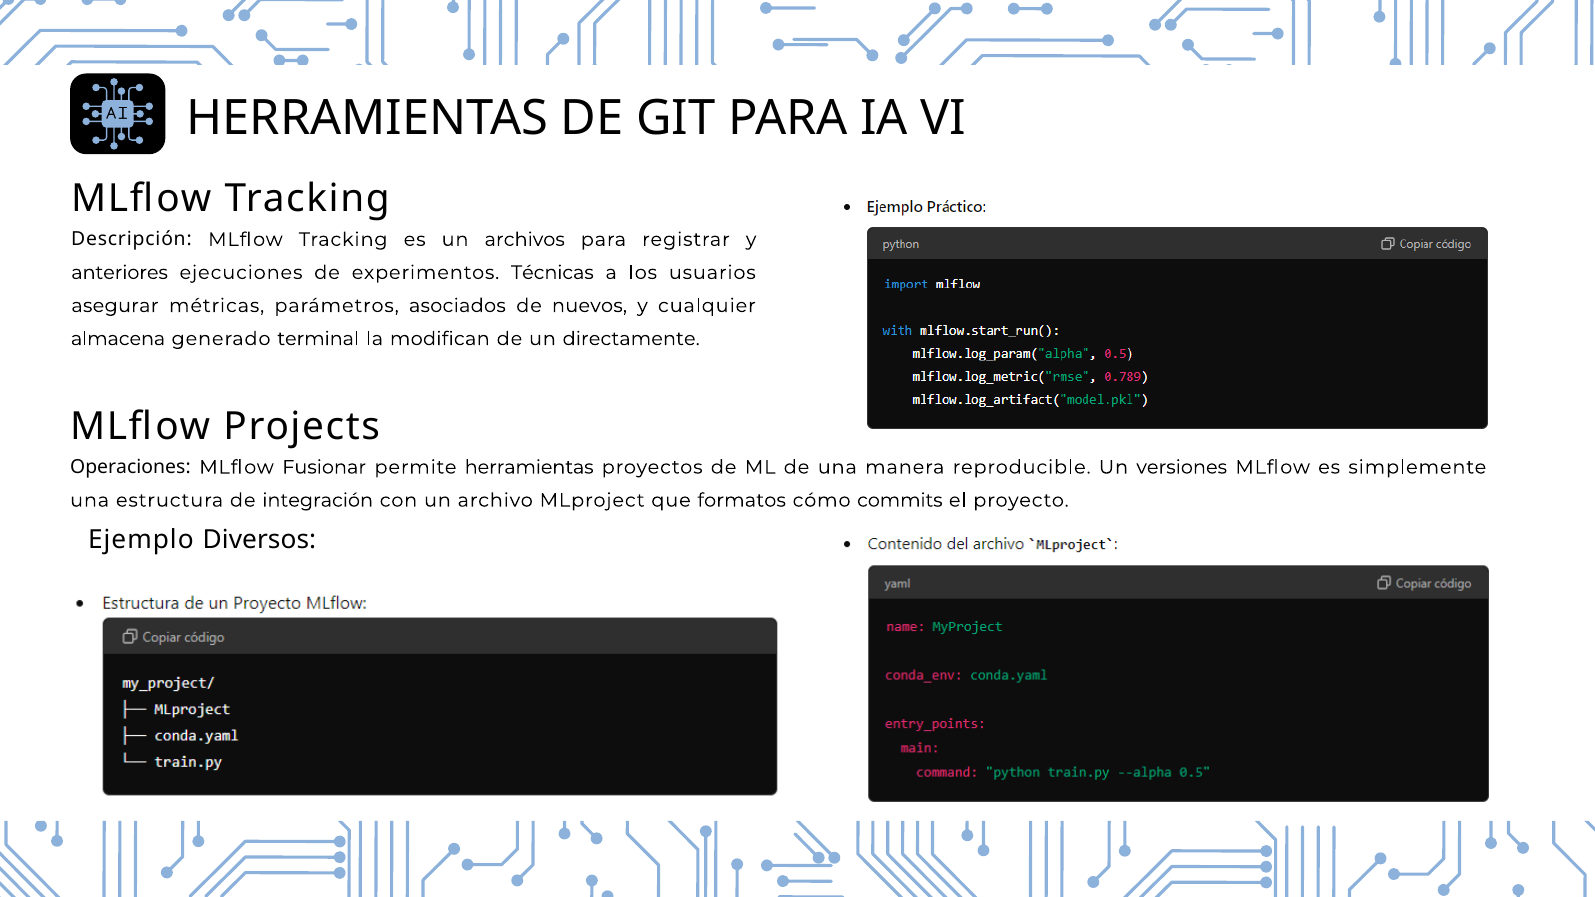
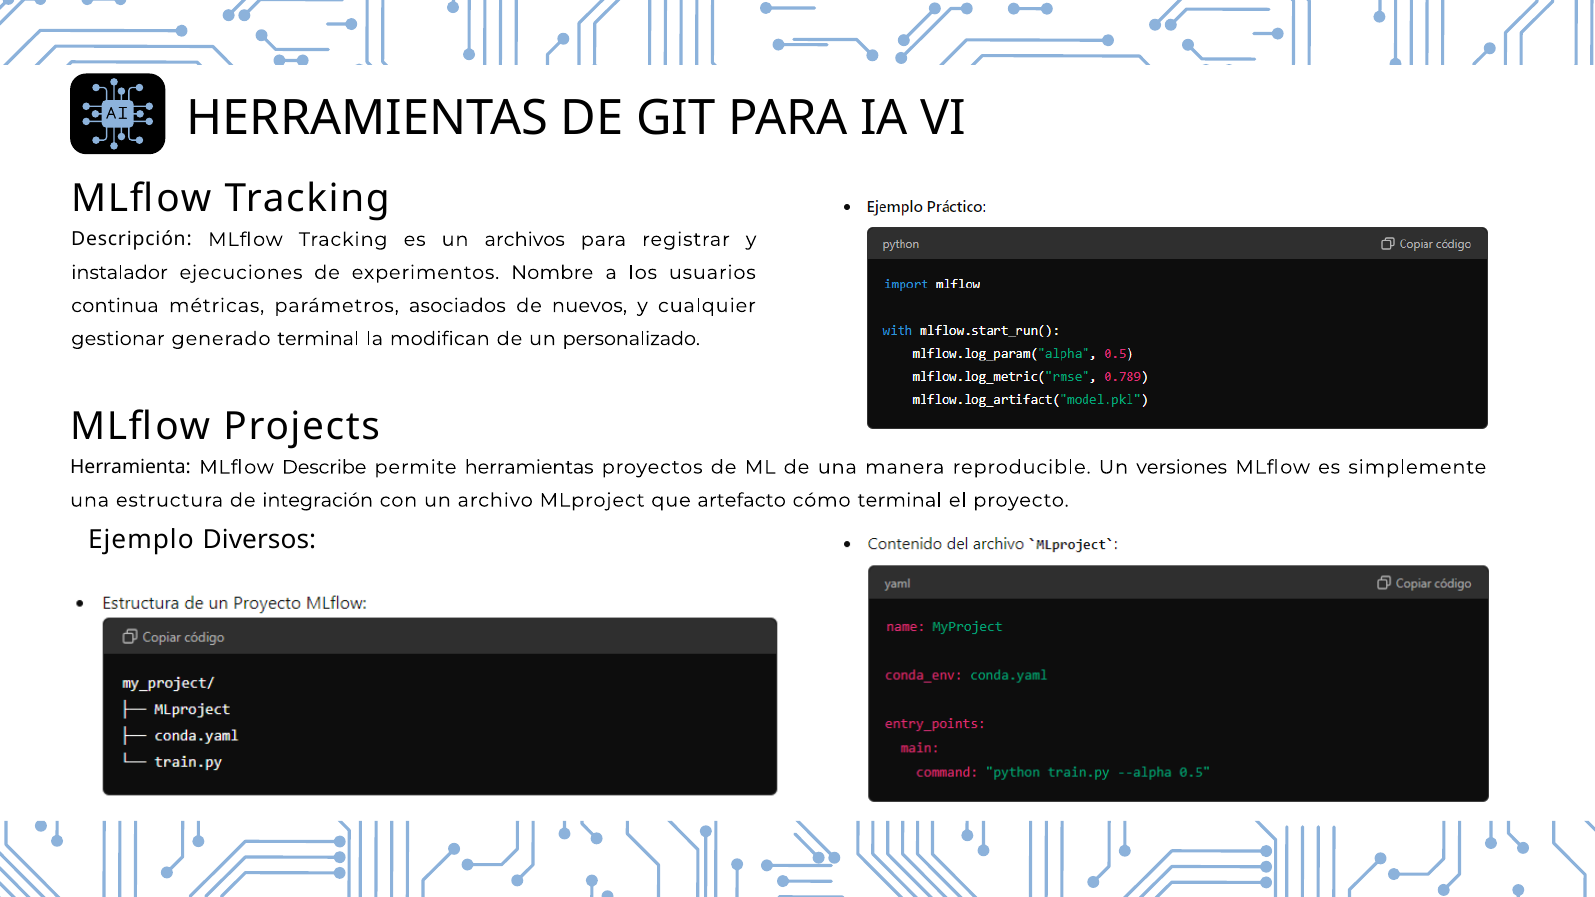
anteriores: anteriores -> instalador
Técnicas: Técnicas -> Nombre
asegurar: asegurar -> continua
almacena: almacena -> gestionar
directamente: directamente -> personalizado
Operaciones: Operaciones -> Herramienta
Fusionar: Fusionar -> Describe
formatos: formatos -> artefacto
cómo commits: commits -> terminal
